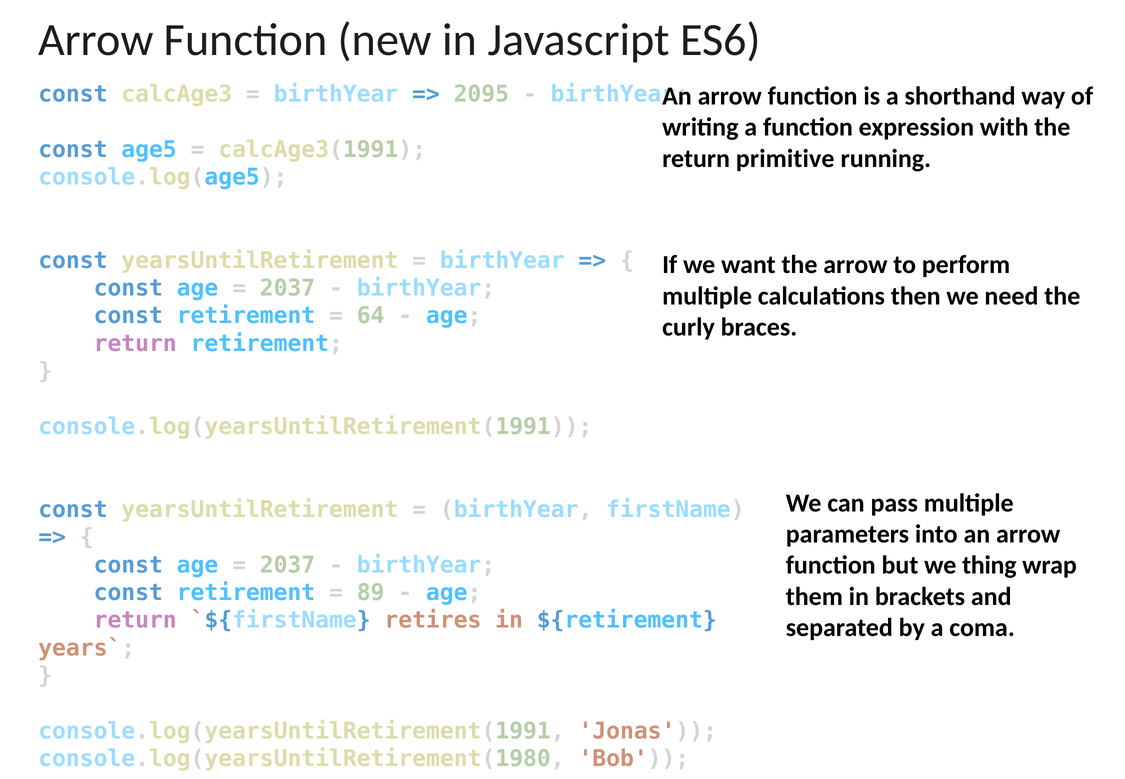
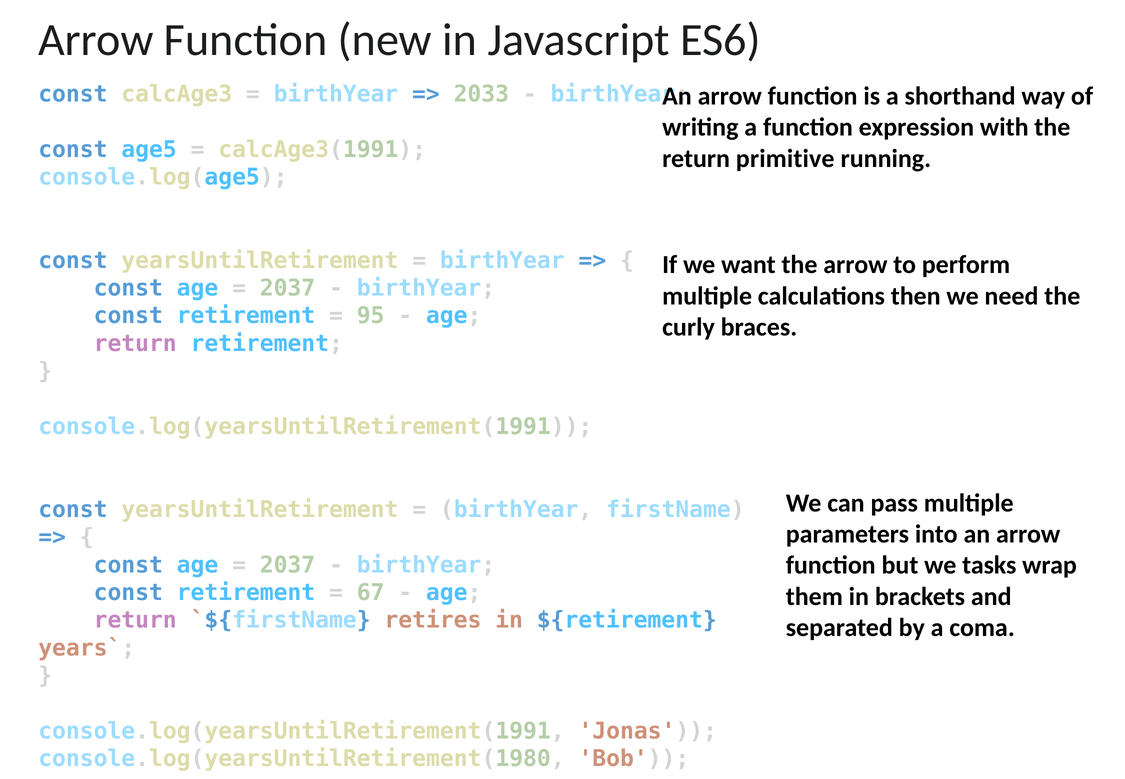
2095: 2095 -> 2033
64: 64 -> 95
thing: thing -> tasks
89: 89 -> 67
